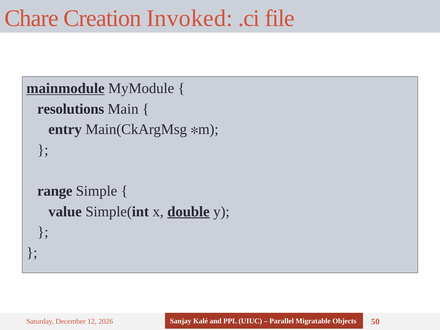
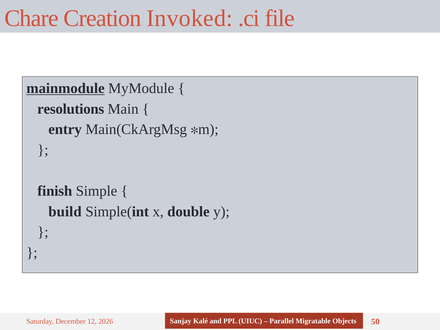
range: range -> finish
value: value -> build
double underline: present -> none
